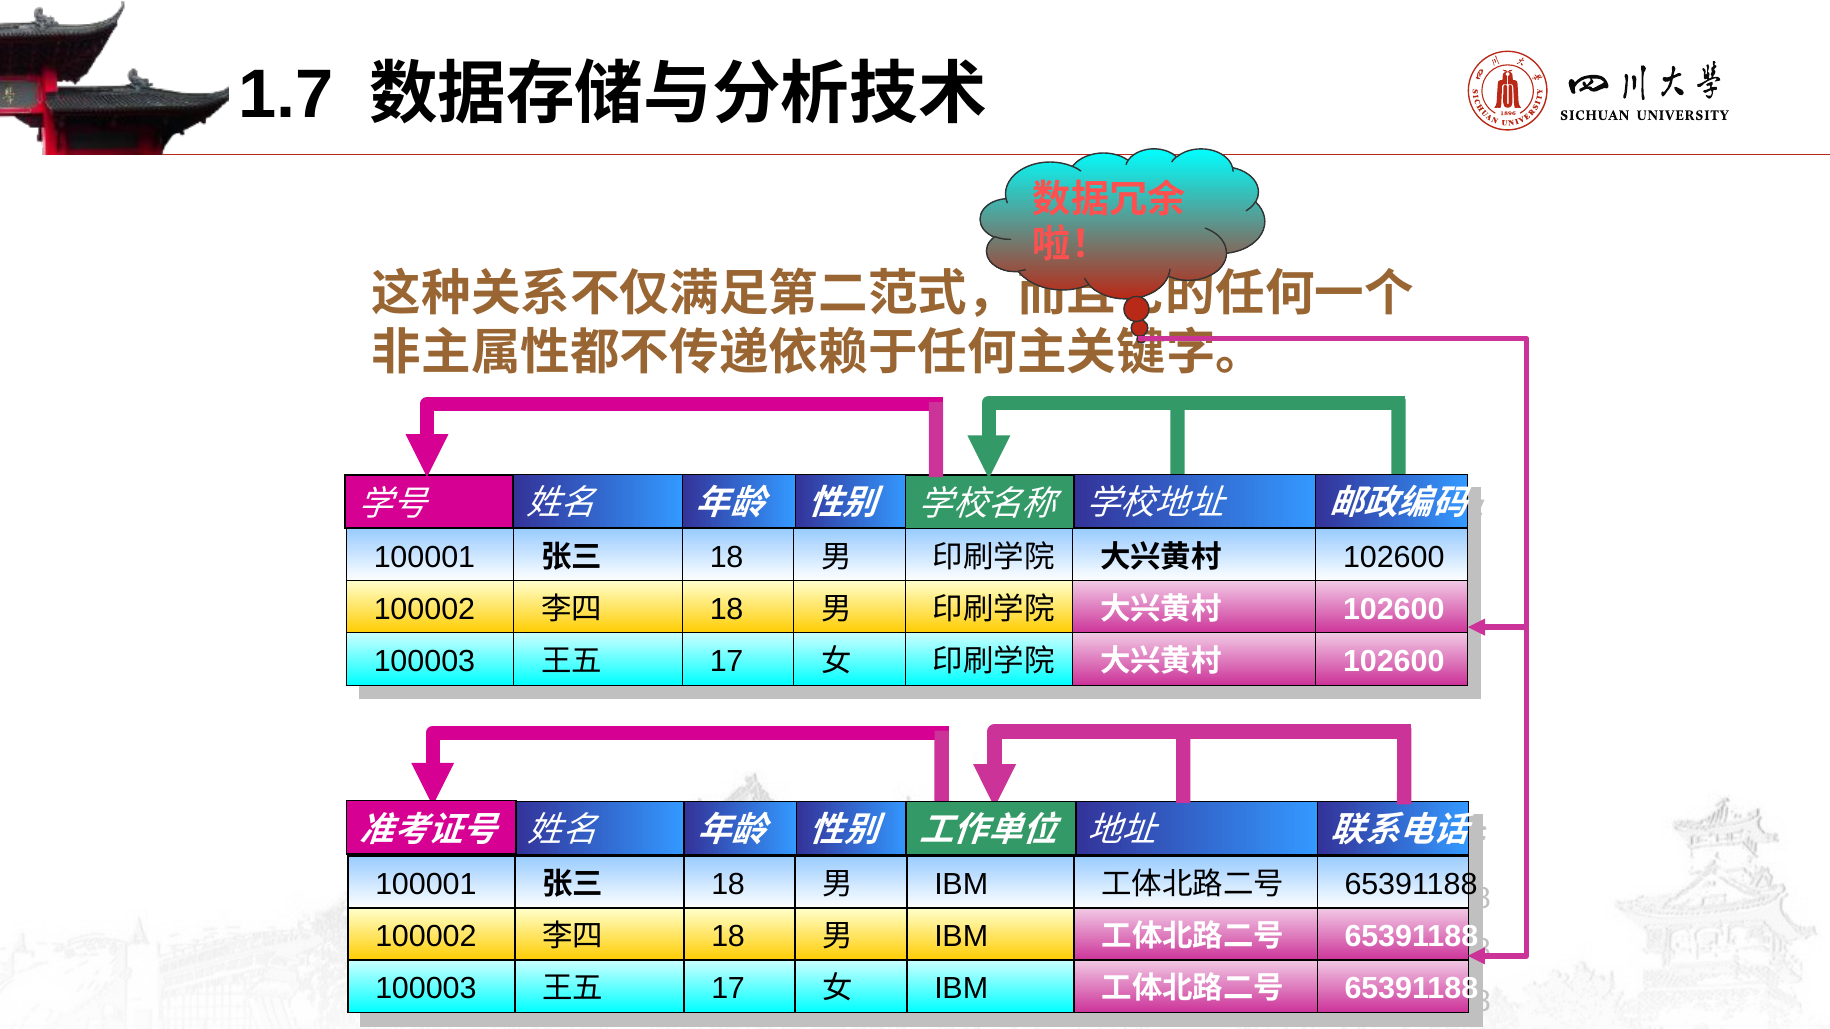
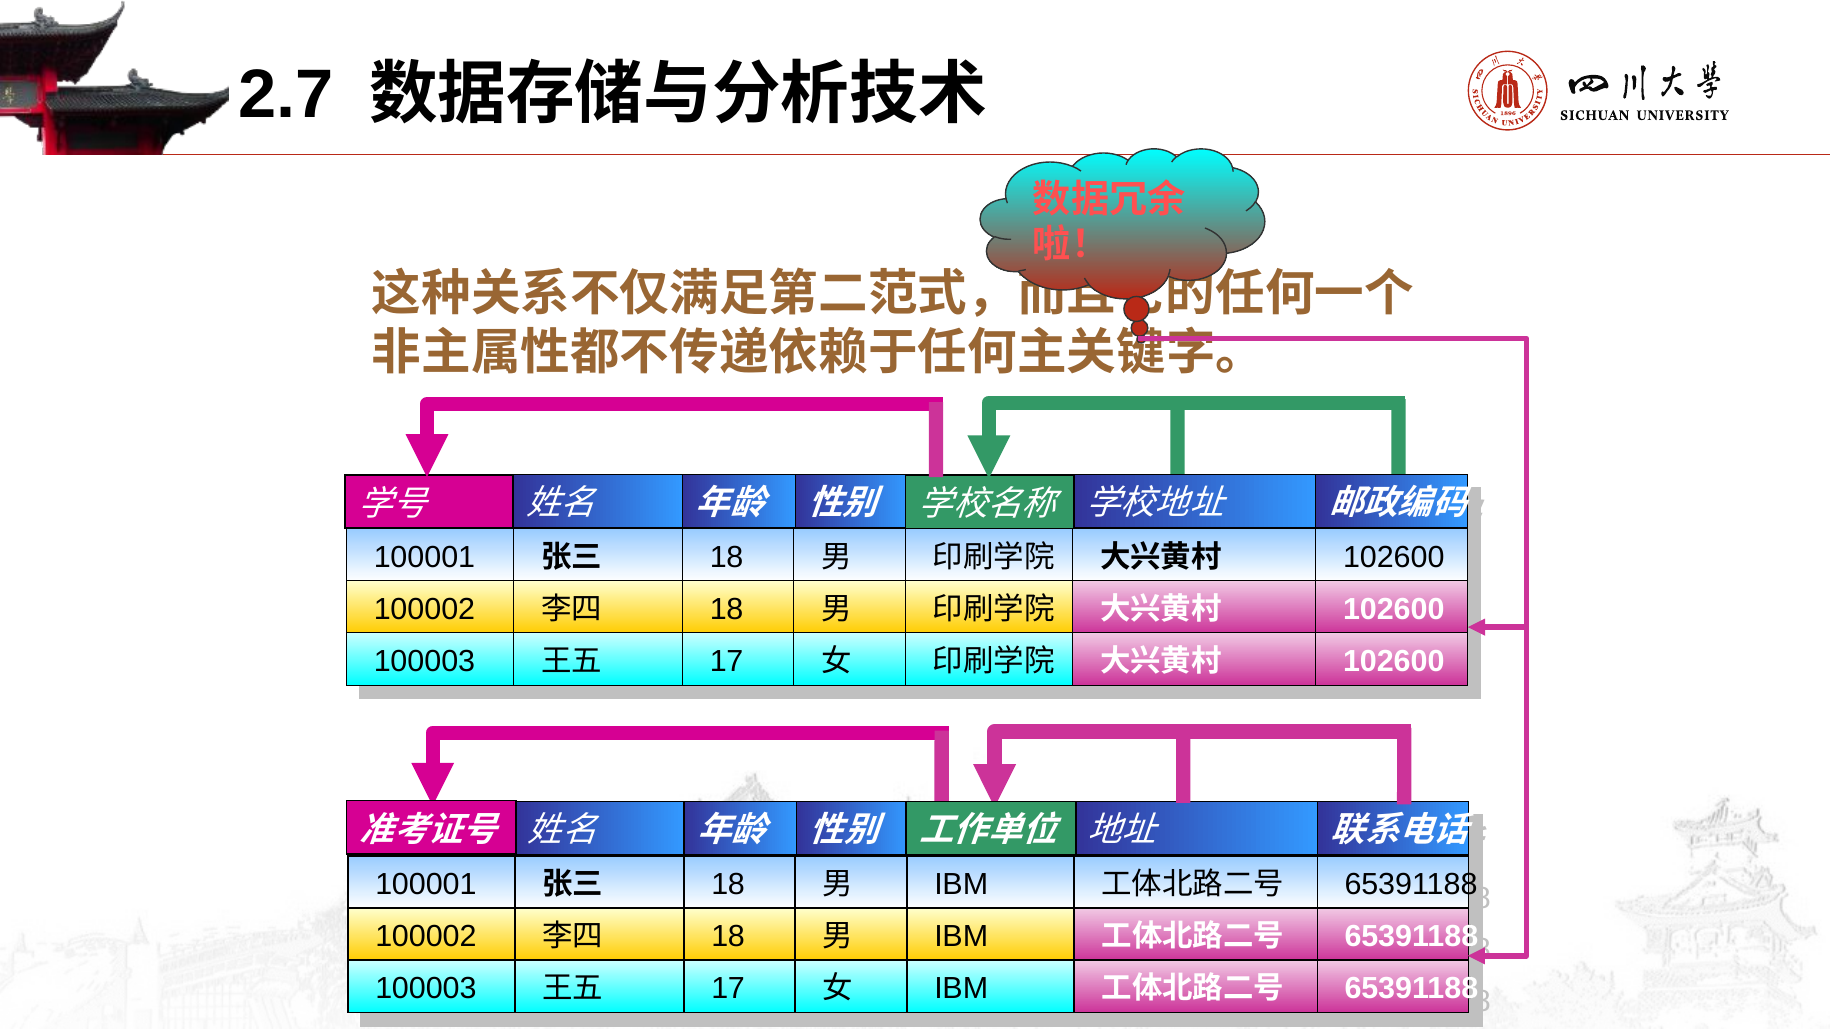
1.7: 1.7 -> 2.7
